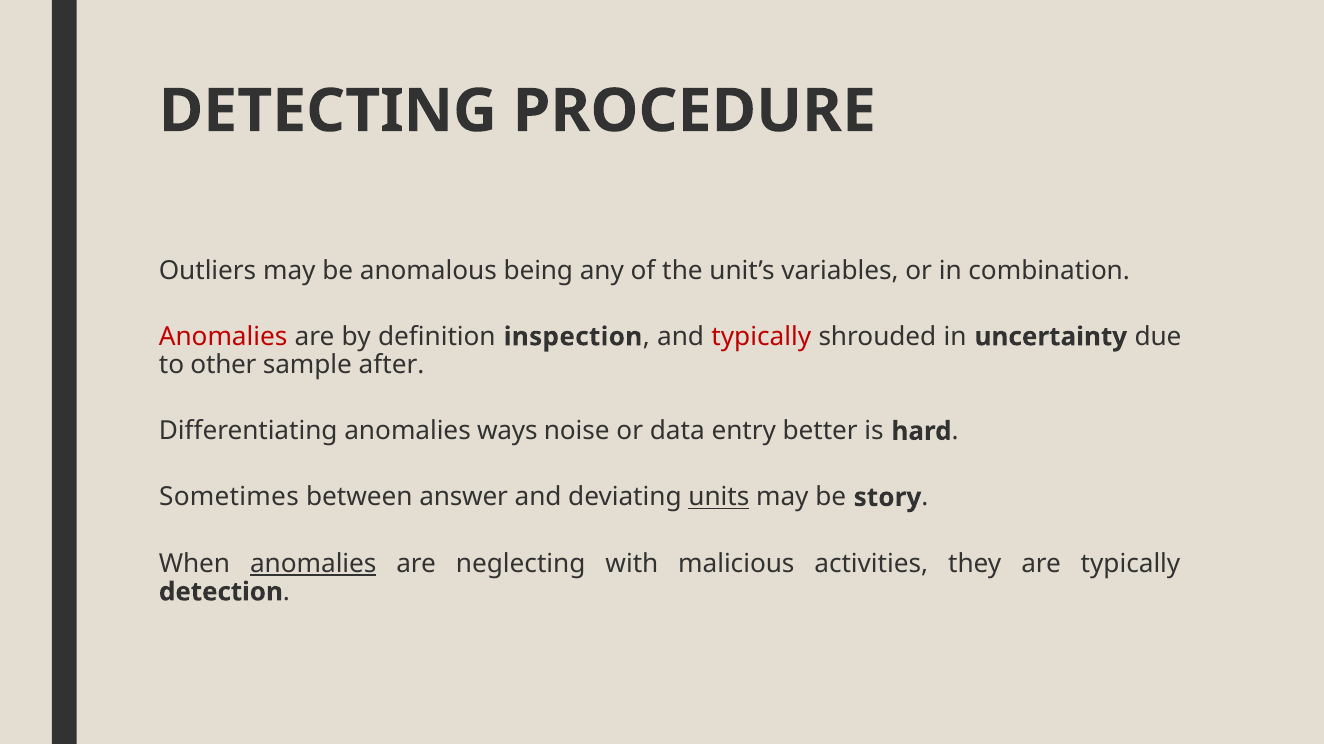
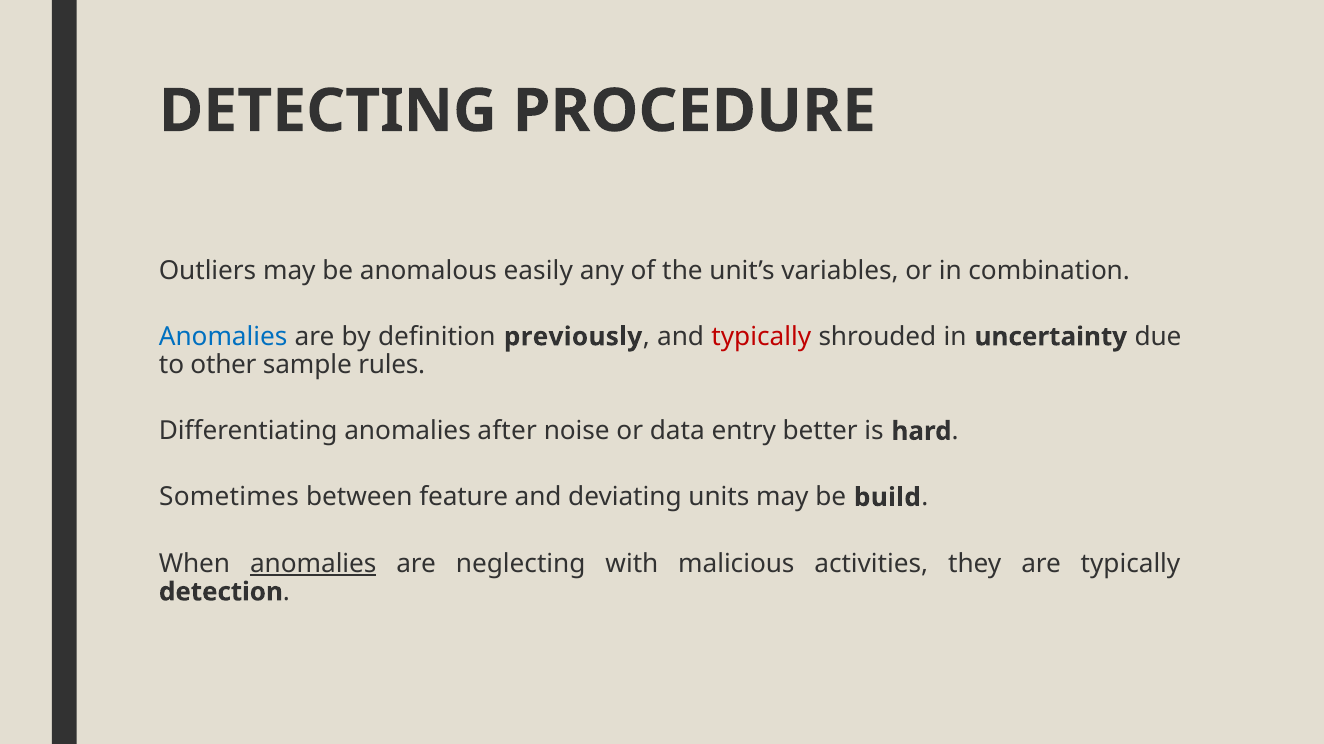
being: being -> easily
Anomalies at (223, 337) colour: red -> blue
inspection: inspection -> previously
after: after -> rules
ways: ways -> after
answer: answer -> feature
units underline: present -> none
story: story -> build
